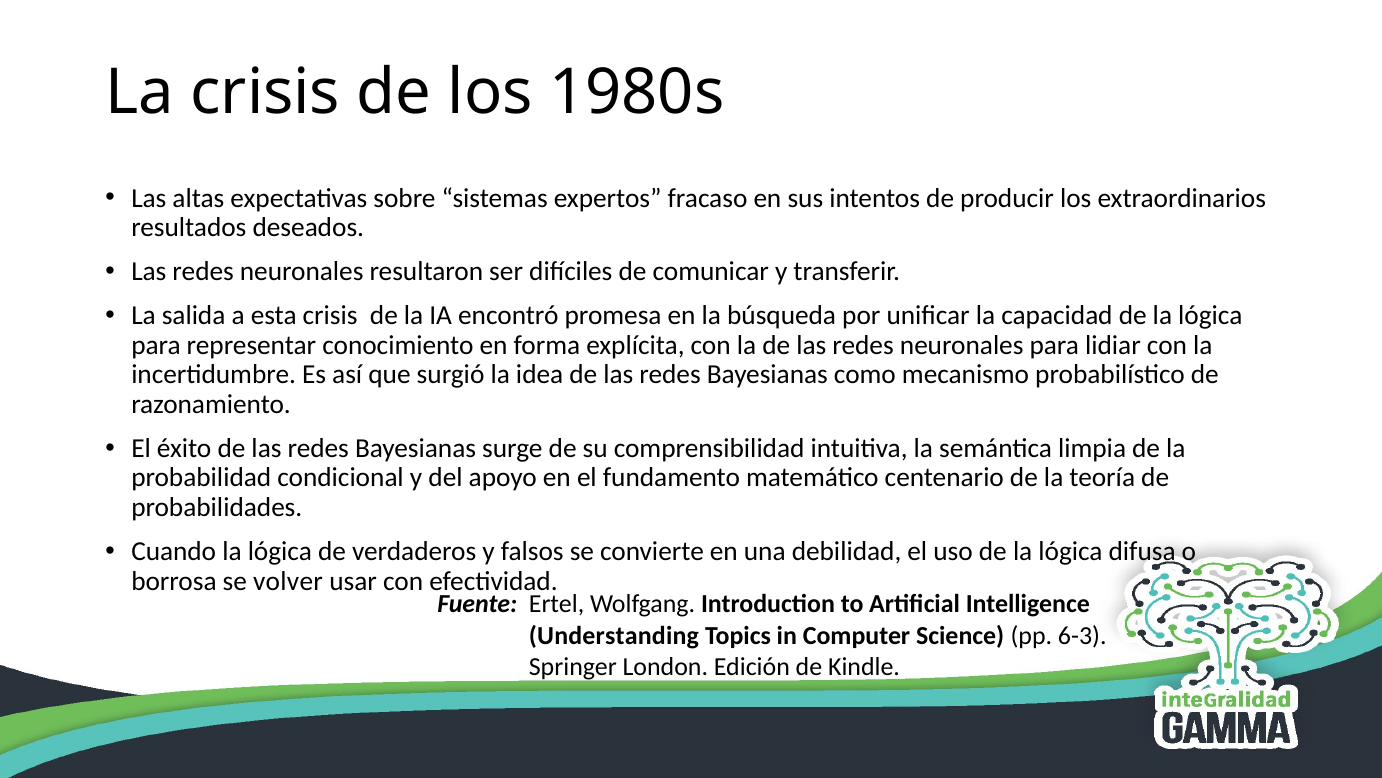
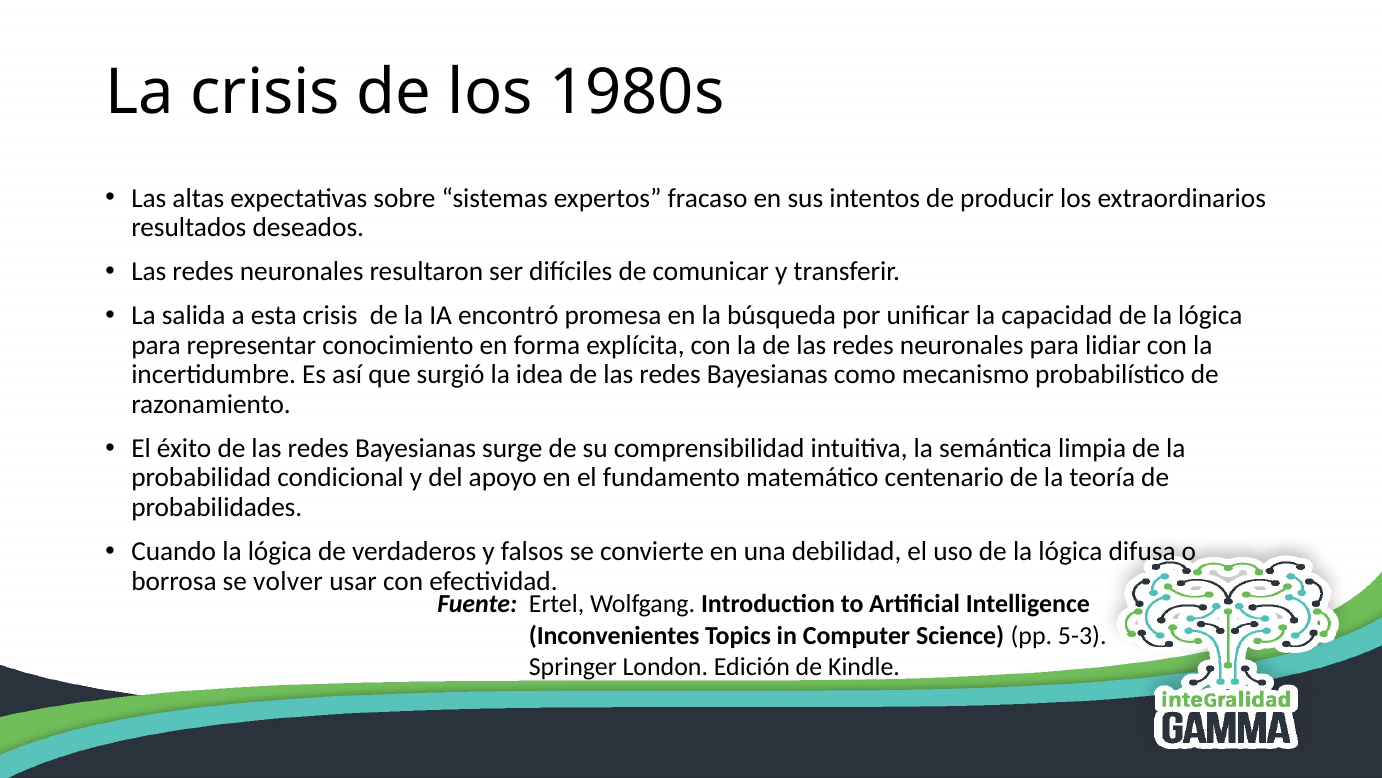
Understanding: Understanding -> Inconvenientes
6-3: 6-3 -> 5-3
